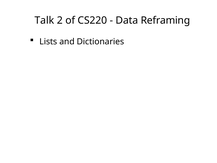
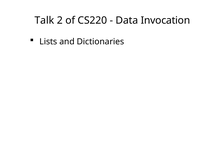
Reframing: Reframing -> Invocation
